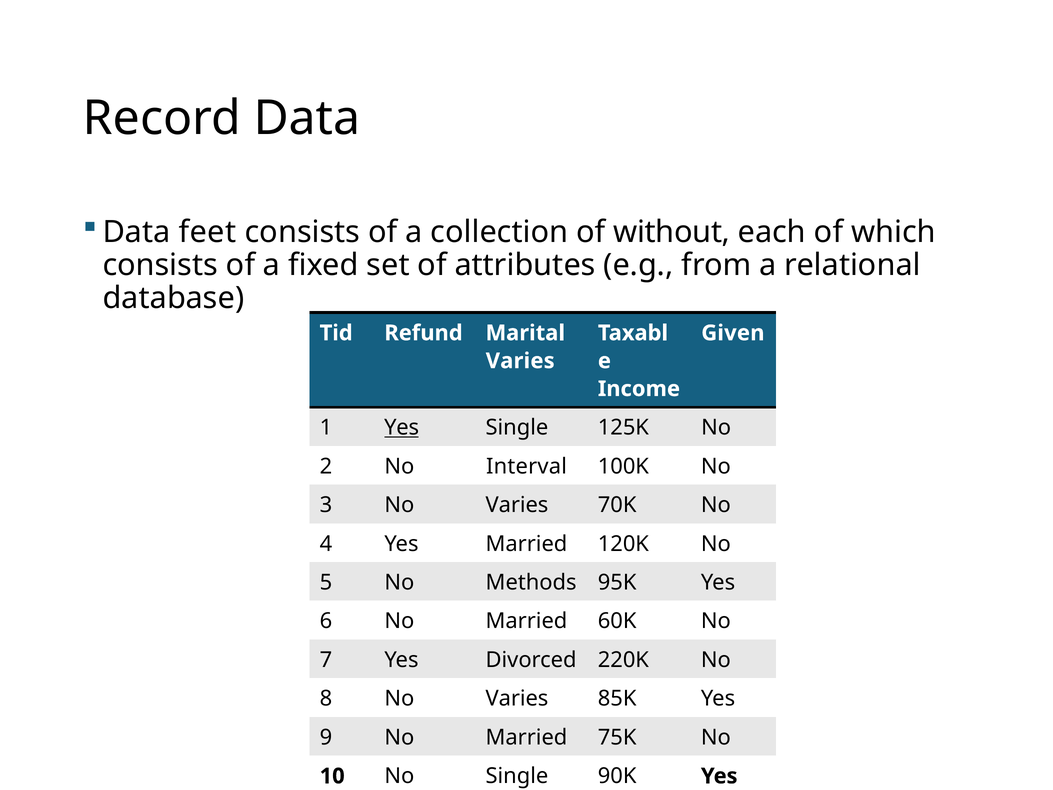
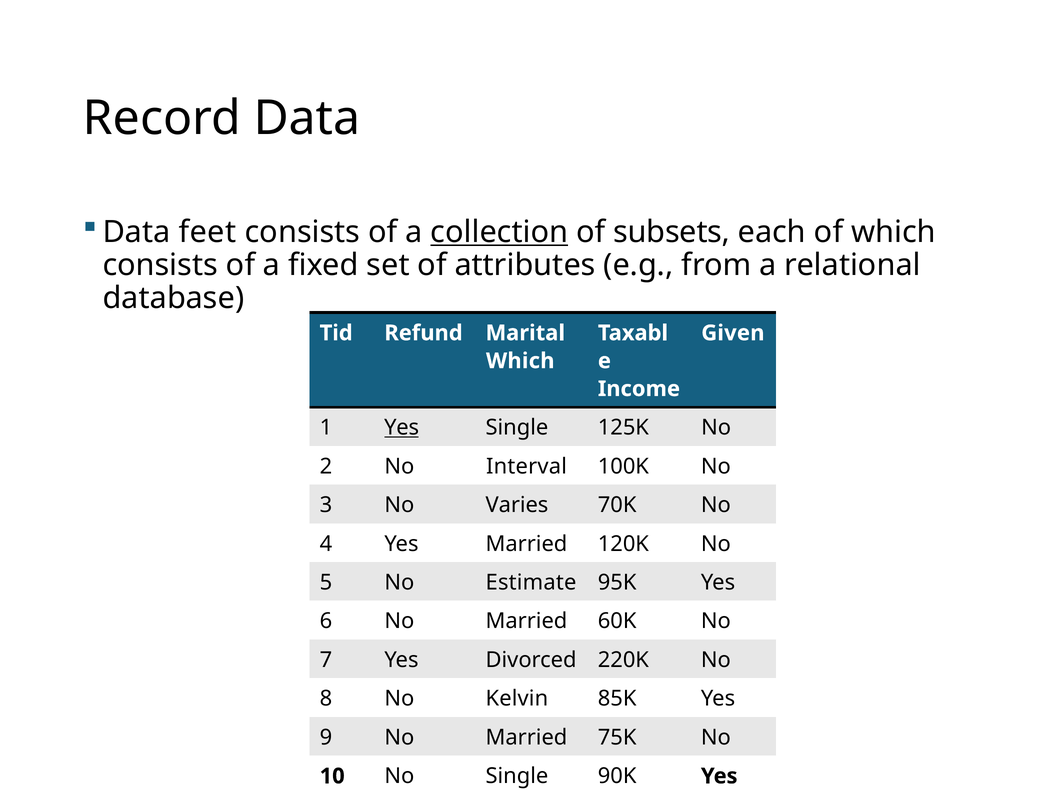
collection underline: none -> present
without: without -> subsets
Varies at (520, 361): Varies -> Which
Methods: Methods -> Estimate
8 No Varies: Varies -> Kelvin
